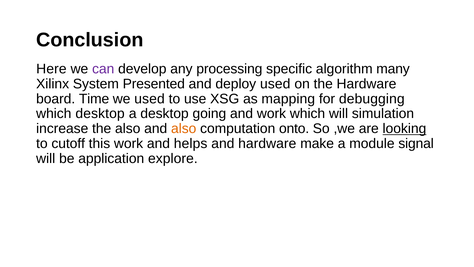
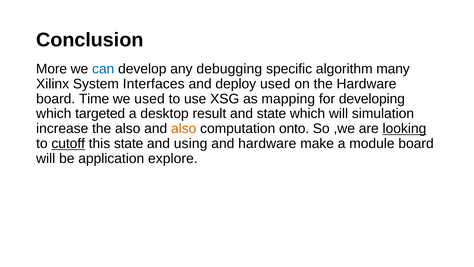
Here: Here -> More
can colour: purple -> blue
processing: processing -> debugging
Presented: Presented -> Interfaces
debugging: debugging -> developing
which desktop: desktop -> targeted
going: going -> result
and work: work -> state
cutoff underline: none -> present
this work: work -> state
helps: helps -> using
module signal: signal -> board
